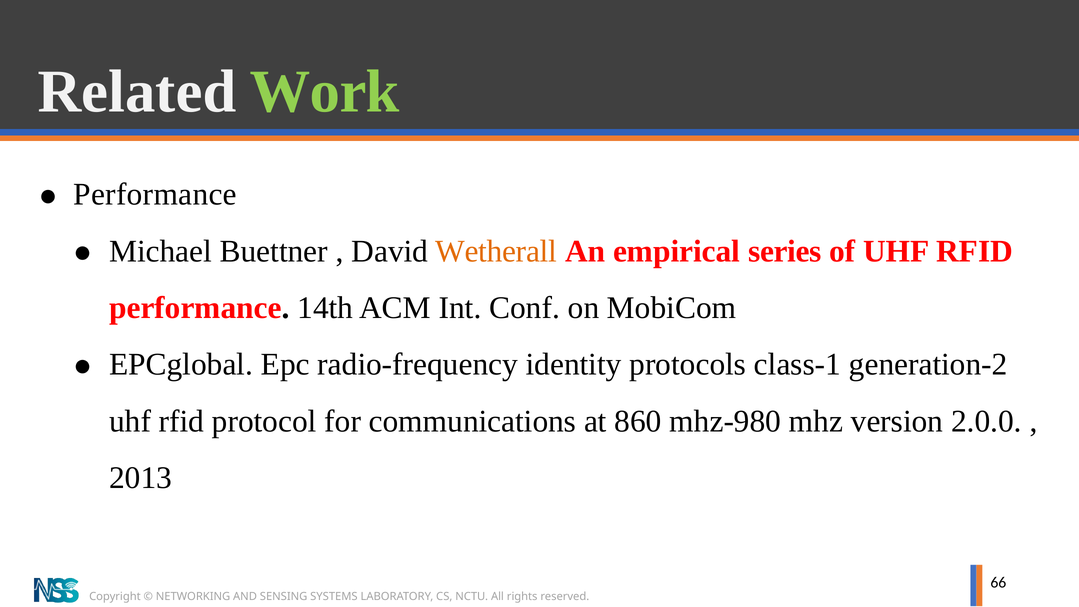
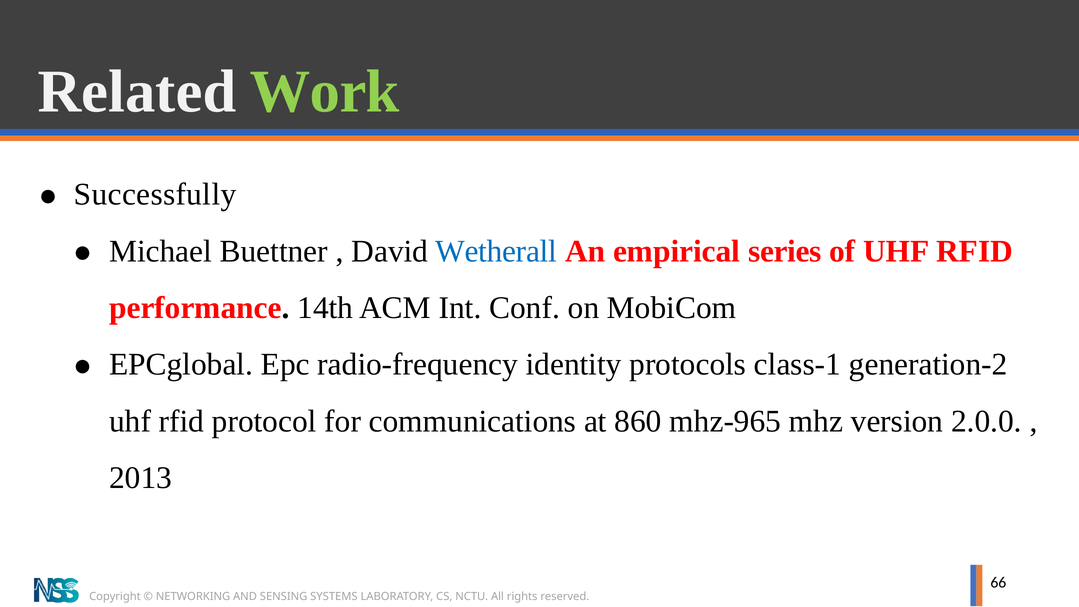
Performance at (155, 194): Performance -> Successfully
Wetherall colour: orange -> blue
mhz-980: mhz-980 -> mhz-965
